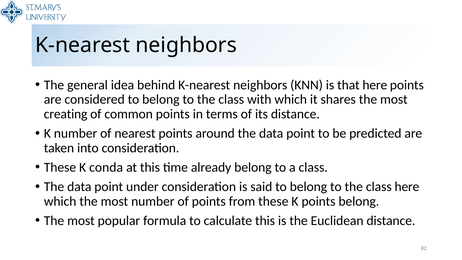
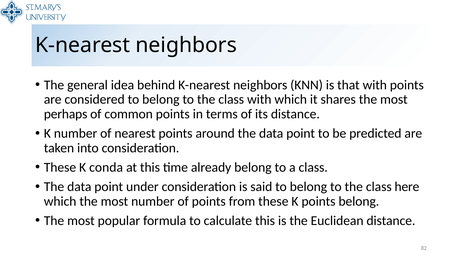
that here: here -> with
creating: creating -> perhaps
